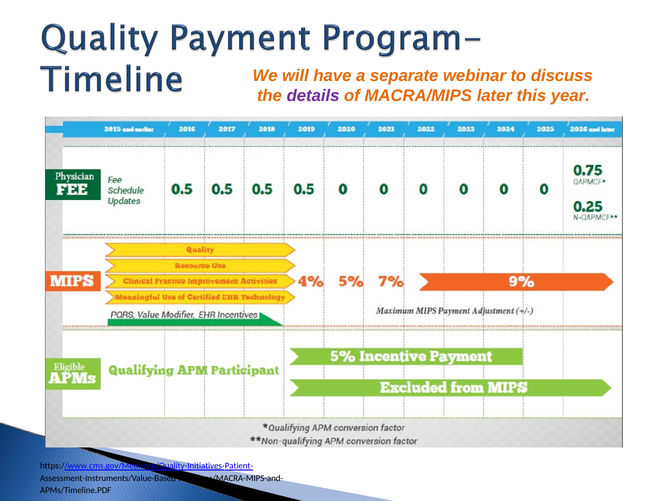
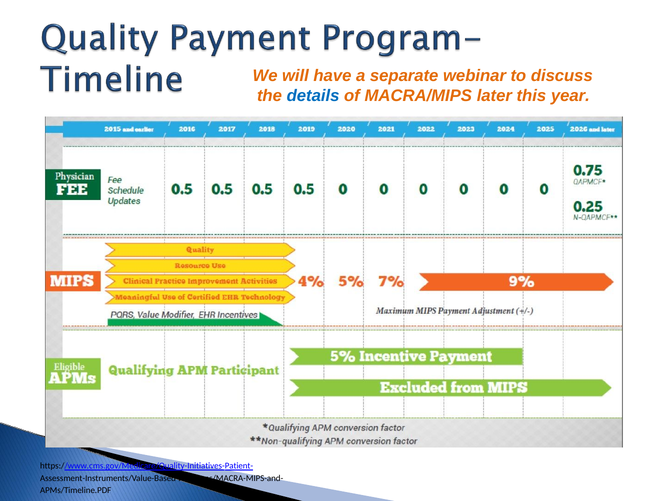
details colour: purple -> blue
